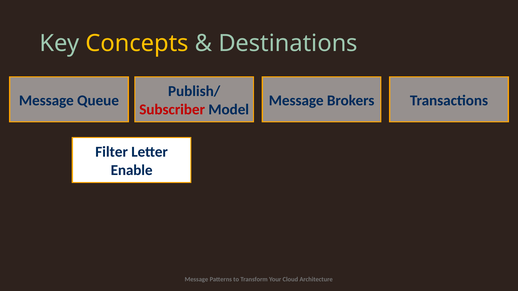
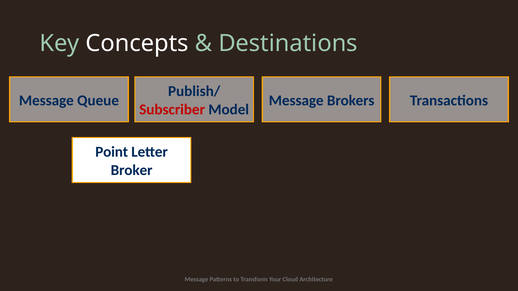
Concepts colour: yellow -> white
Filter: Filter -> Point
Enable: Enable -> Broker
